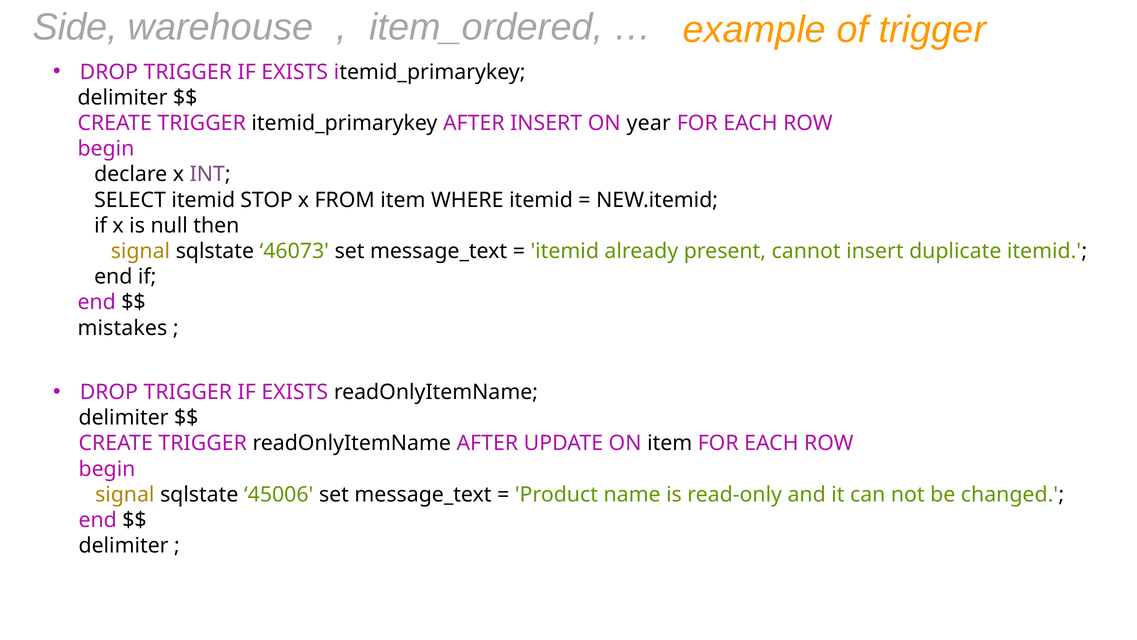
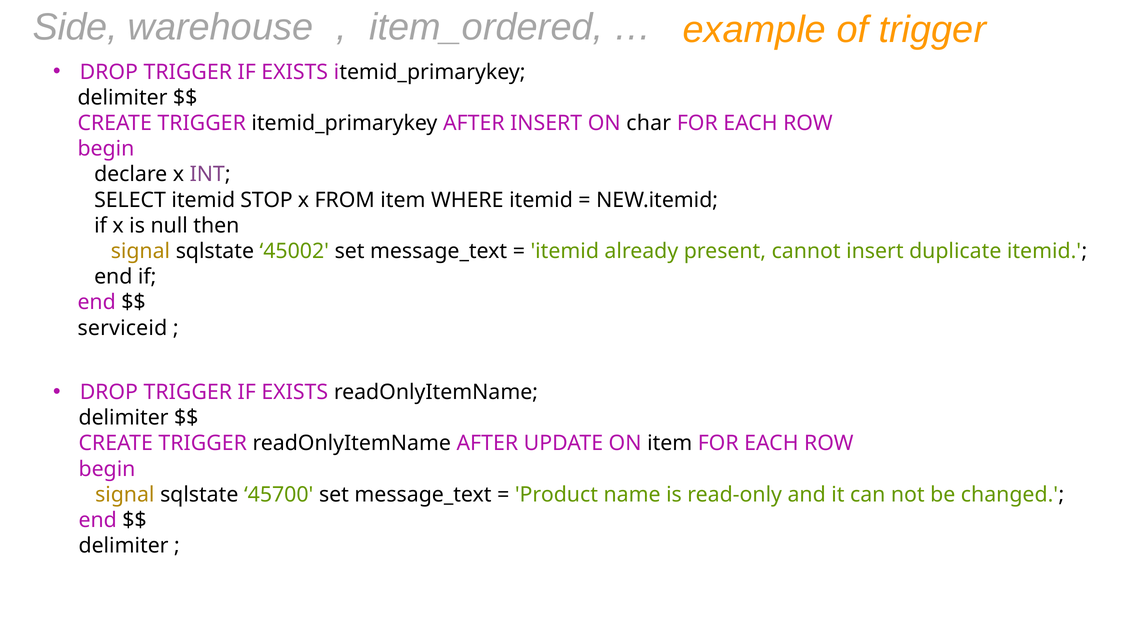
year: year -> char
46073: 46073 -> 45002
mistakes: mistakes -> serviceid
45006: 45006 -> 45700
